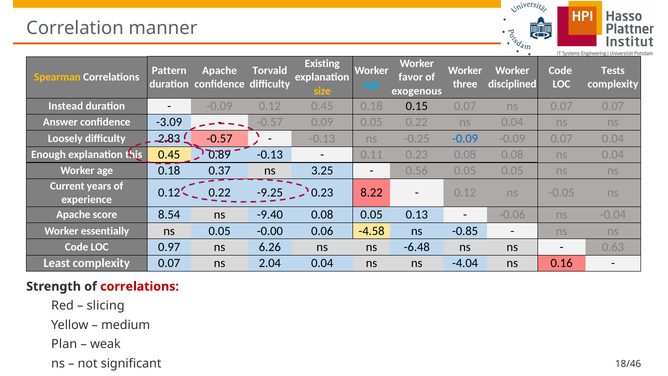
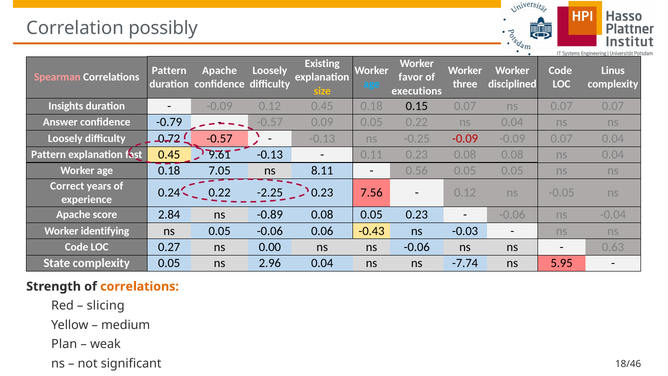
manner: manner -> possibly
Torvald at (270, 70): Torvald -> Loosely
Tests: Tests -> Linus
Spearman colour: yellow -> pink
exogenous: exogenous -> executions
Instead: Instead -> Insights
-3.09: -3.09 -> -0.79
2.83: 2.83 -> 0.72
-0.09 at (465, 138) colour: blue -> red
Enough at (48, 154): Enough -> Pattern
this: this -> fast
0.89: 0.89 -> 9.61
0.37: 0.37 -> 7.05
3.25: 3.25 -> 8.11
Current: Current -> Correct
0.12 at (169, 193): 0.12 -> 0.24
-9.25: -9.25 -> -2.25
8.22: 8.22 -> 7.56
8.54: 8.54 -> 2.84
-9.40: -9.40 -> -0.89
0.05 0.13: 0.13 -> 0.23
essentially: essentially -> identifying
0.05 -0.00: -0.00 -> -0.06
-4.58: -4.58 -> -0.43
-0.85: -0.85 -> -0.03
0.97: 0.97 -> 0.27
6.26: 6.26 -> 0.00
ns -6.48: -6.48 -> -0.06
Least: Least -> State
complexity 0.07: 0.07 -> 0.05
2.04: 2.04 -> 2.96
-4.04: -4.04 -> -7.74
0.16: 0.16 -> 5.95
correlations at (140, 286) colour: red -> orange
